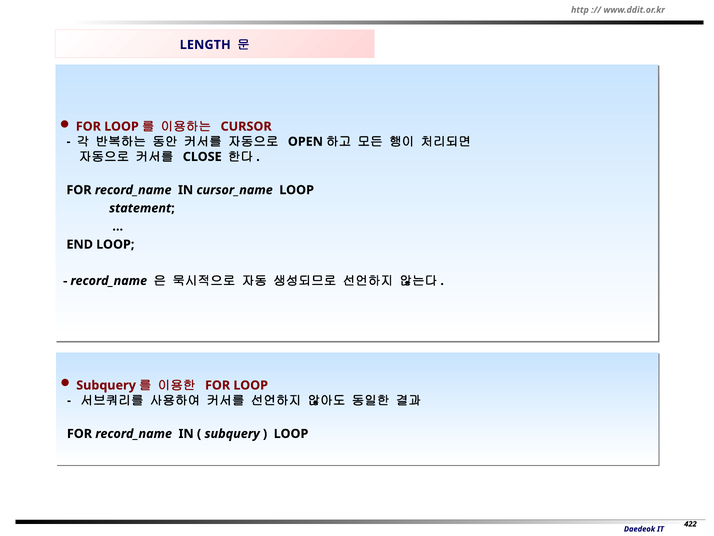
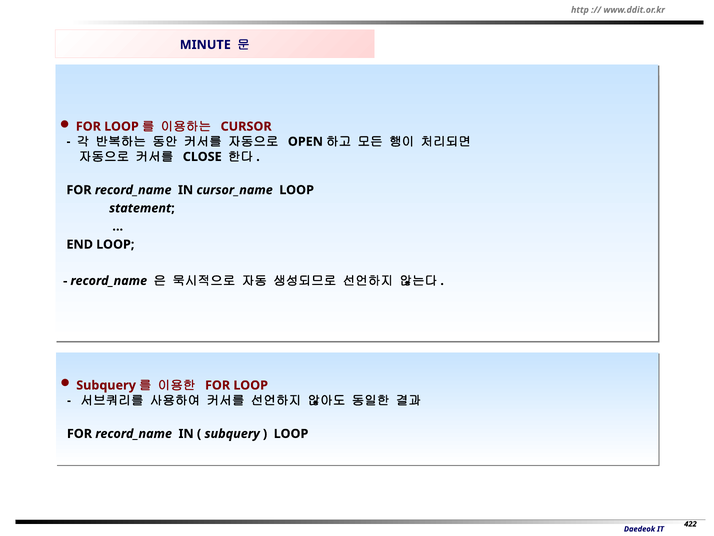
LENGTH: LENGTH -> MINUTE
